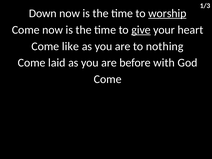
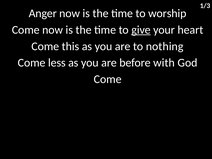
Down: Down -> Anger
worship underline: present -> none
like: like -> this
laid: laid -> less
